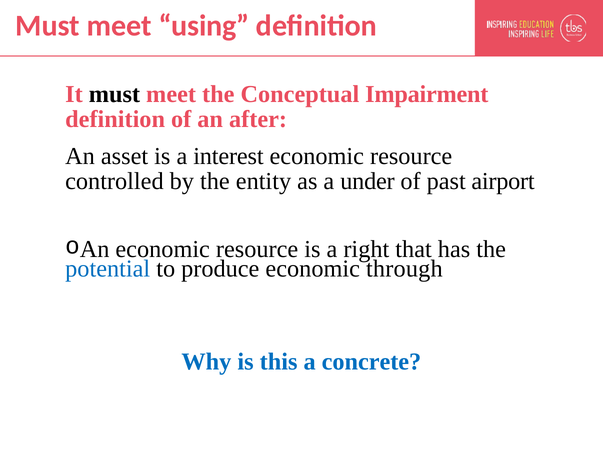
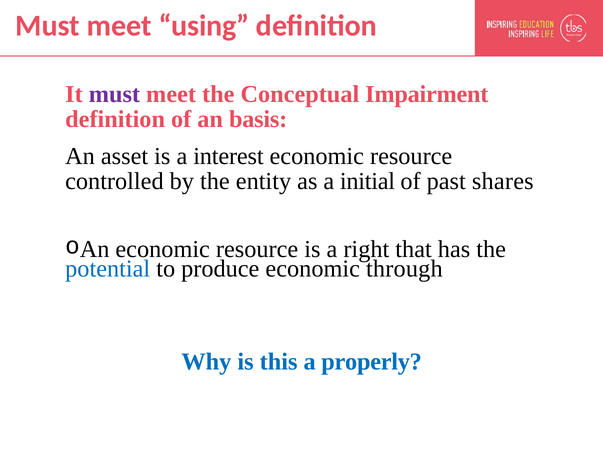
must at (114, 94) colour: black -> purple
after: after -> basis
under: under -> initial
airport: airport -> shares
concrete: concrete -> properly
